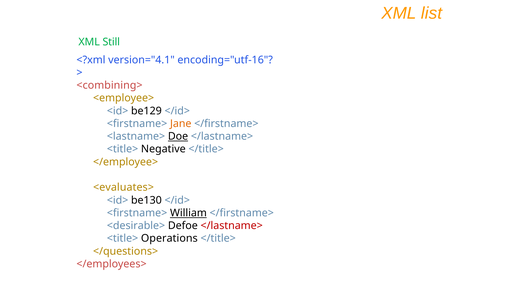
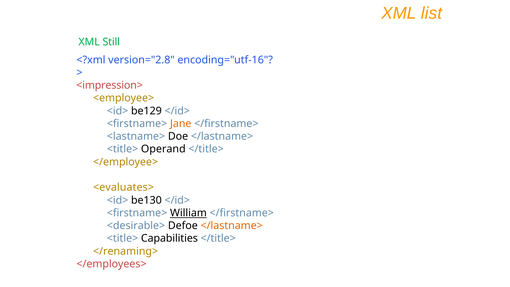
version="4.1: version="4.1 -> version="2.8
<combining>: <combining> -> <impression>
Doe underline: present -> none
Negative: Negative -> Operand
</lastname> at (232, 226) colour: red -> orange
Operations: Operations -> Capabilities
</questions>: </questions> -> </renaming>
